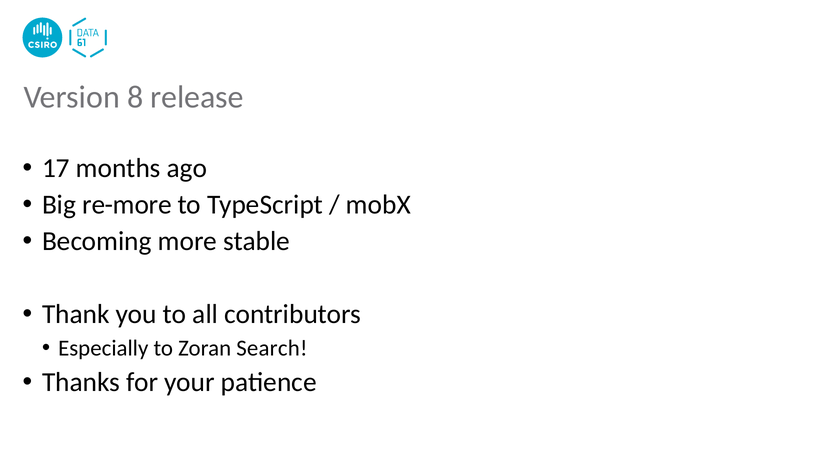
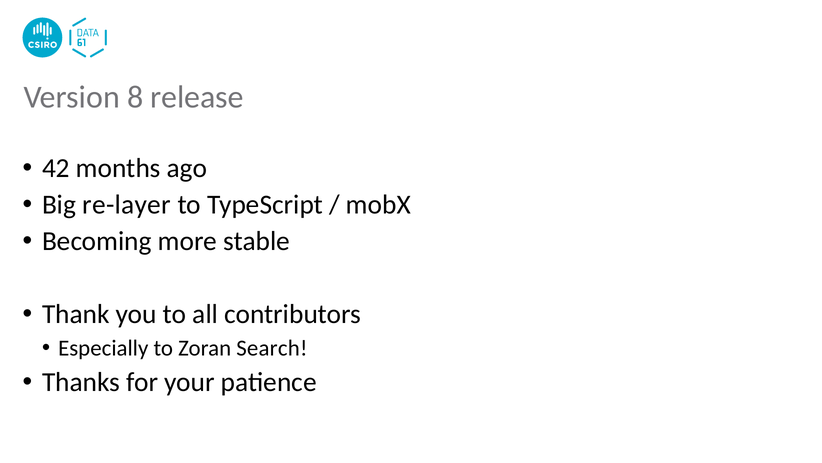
17: 17 -> 42
re-more: re-more -> re-layer
